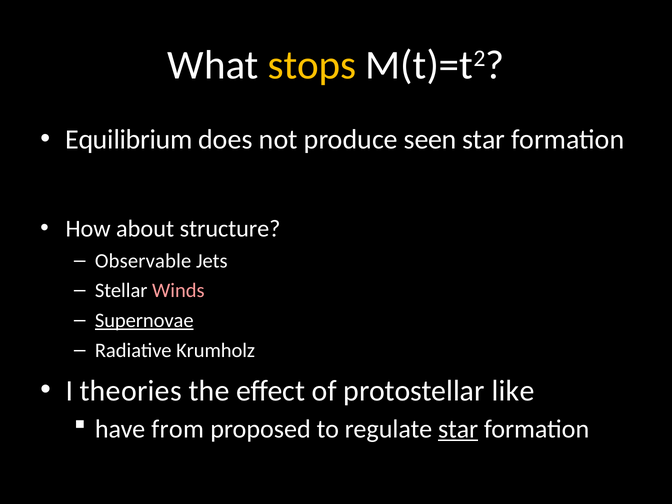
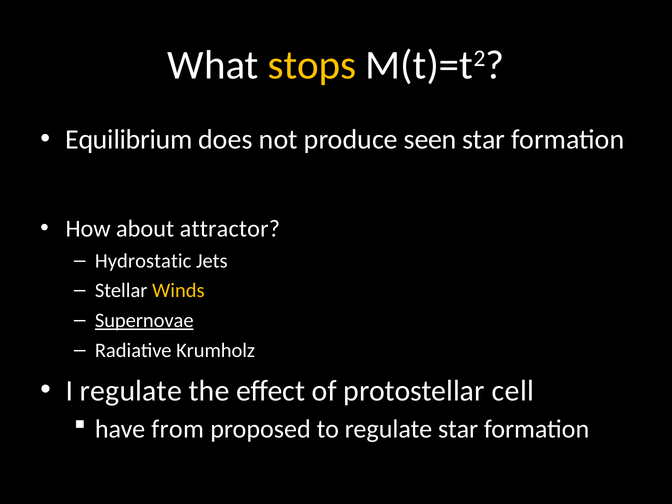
structure: structure -> attractor
Observable: Observable -> Hydrostatic
Winds colour: pink -> yellow
I theories: theories -> regulate
like: like -> cell
star at (458, 429) underline: present -> none
